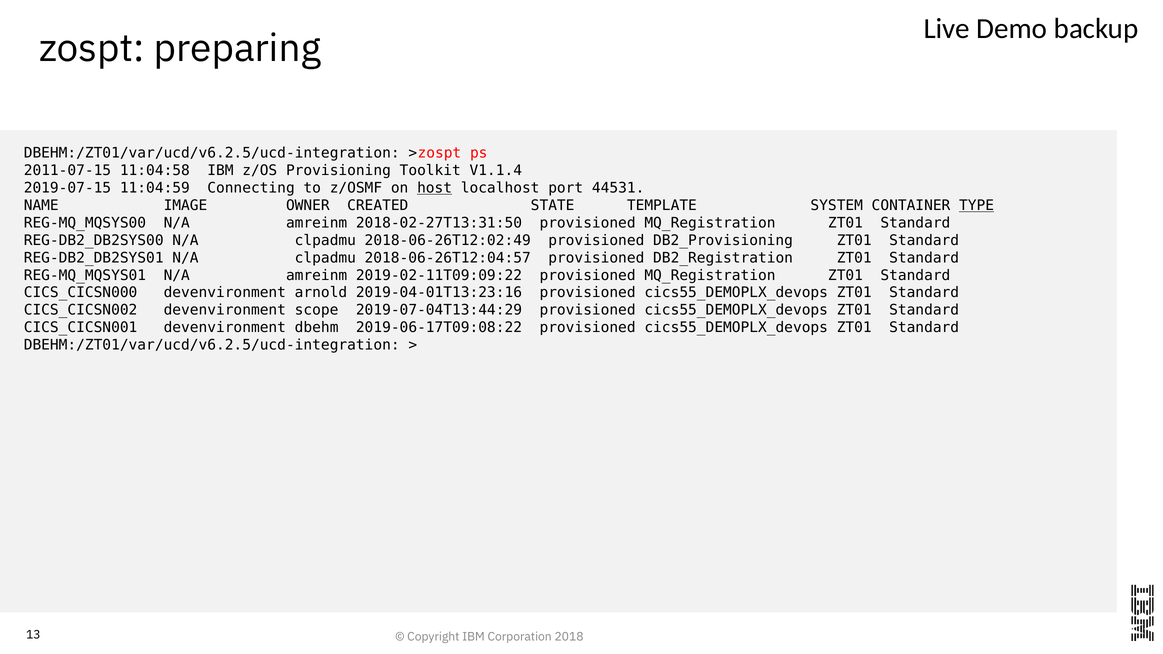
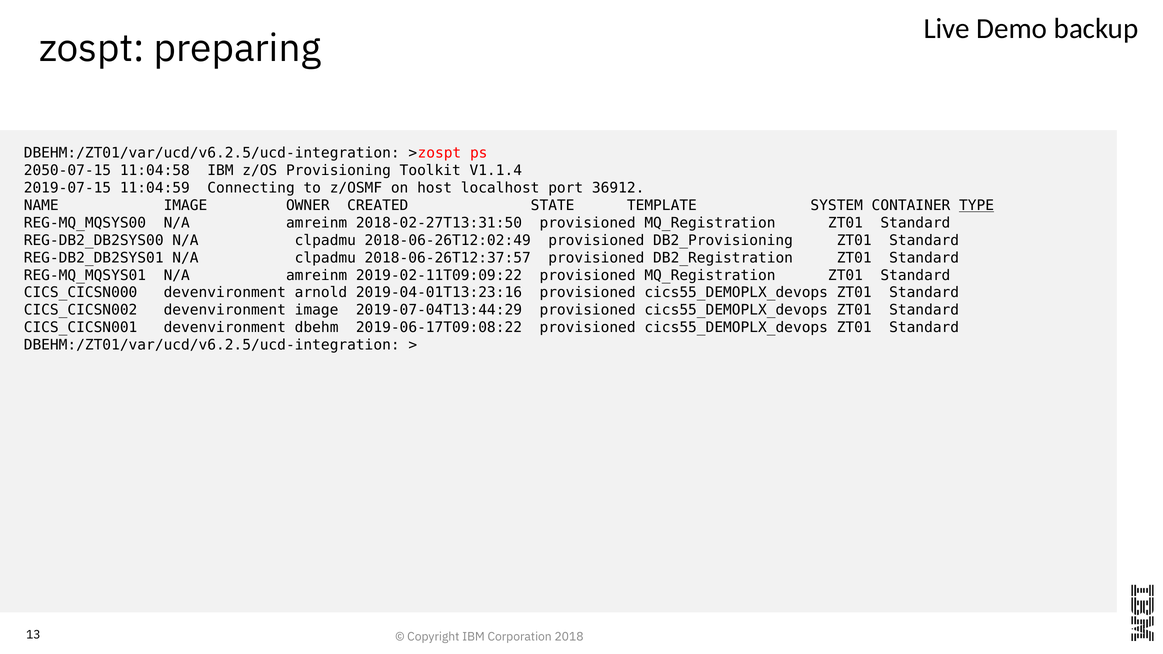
2011-07-15: 2011-07-15 -> 2050-07-15
host underline: present -> none
44531: 44531 -> 36912
2018-06-26T12:04:57: 2018-06-26T12:04:57 -> 2018-06-26T12:37:57
devenvironment scope: scope -> image
